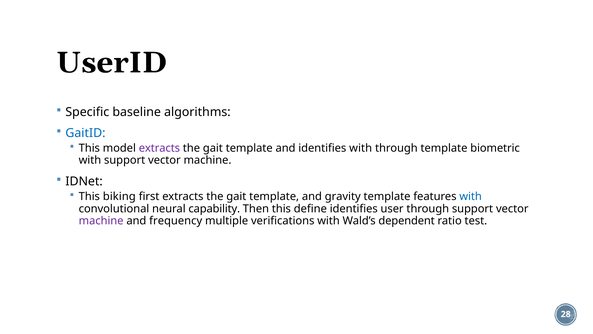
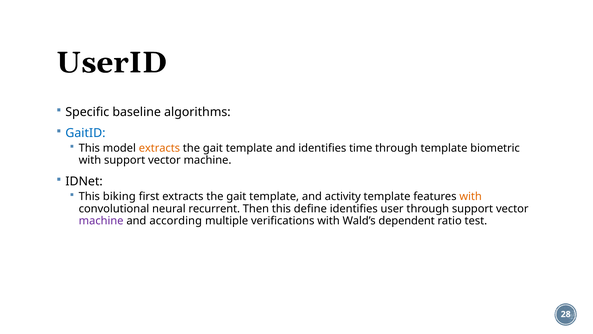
extracts at (159, 148) colour: purple -> orange
identifies with: with -> time
gravity: gravity -> activity
with at (471, 196) colour: blue -> orange
capability: capability -> recurrent
frequency: frequency -> according
